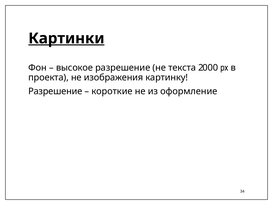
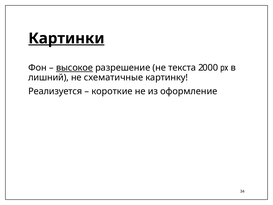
высокое underline: none -> present
проекта: проекта -> лишний
изображения: изображения -> схематичные
Разрешение at (55, 91): Разрешение -> Реализуется
